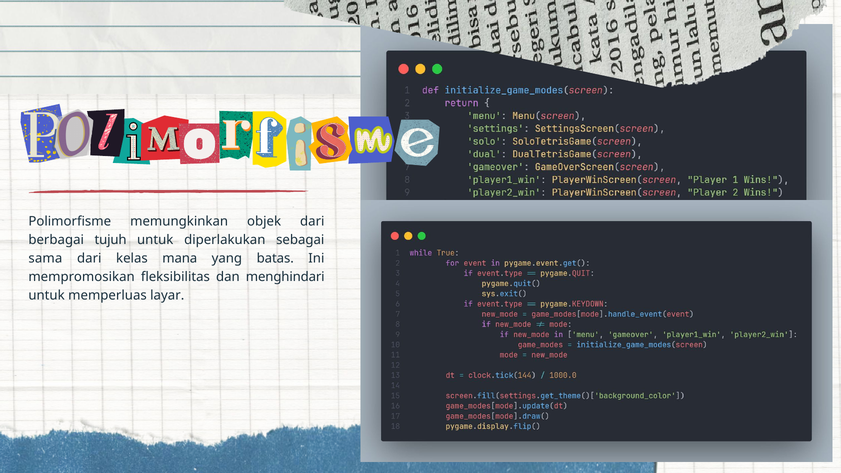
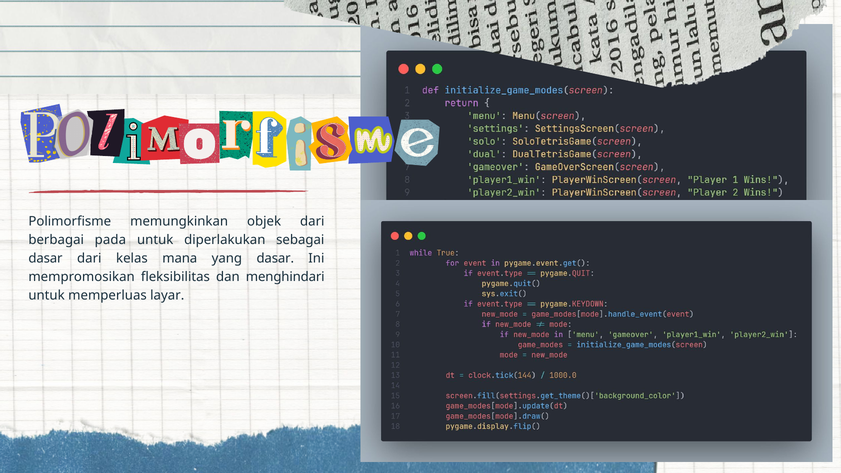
tujuh: tujuh -> pada
sama at (45, 259): sama -> dasar
yang batas: batas -> dasar
